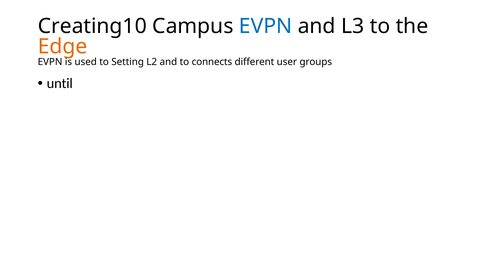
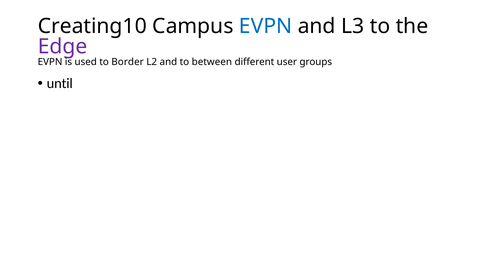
Edge colour: orange -> purple
Setting: Setting -> Border
connects: connects -> between
